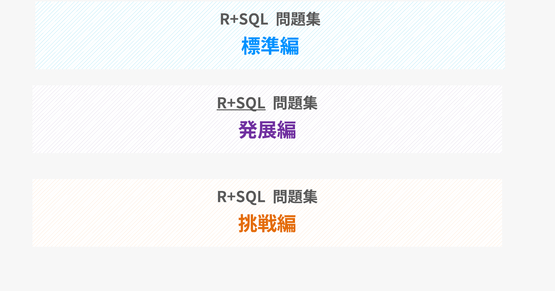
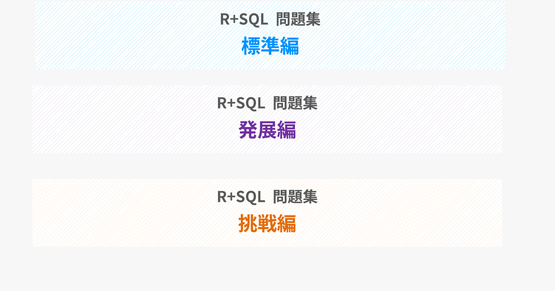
R+SQL at (241, 104) underline: present -> none
